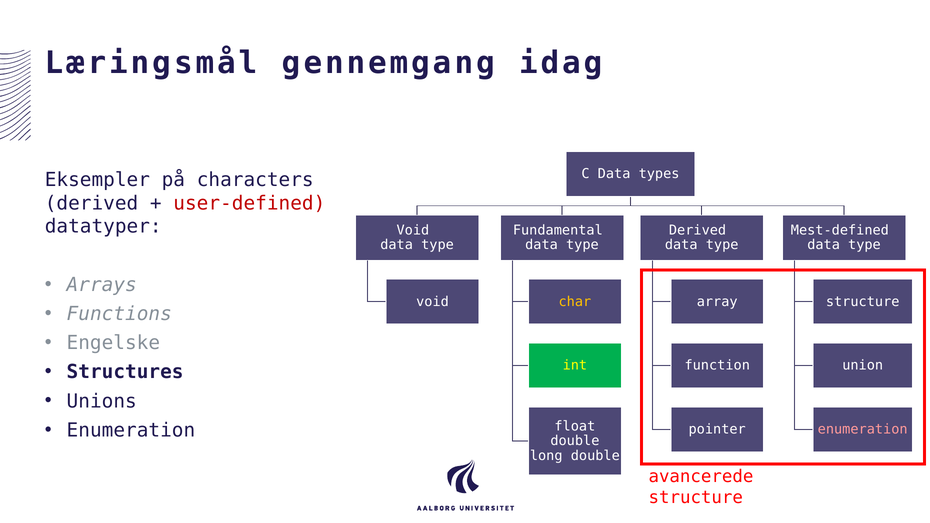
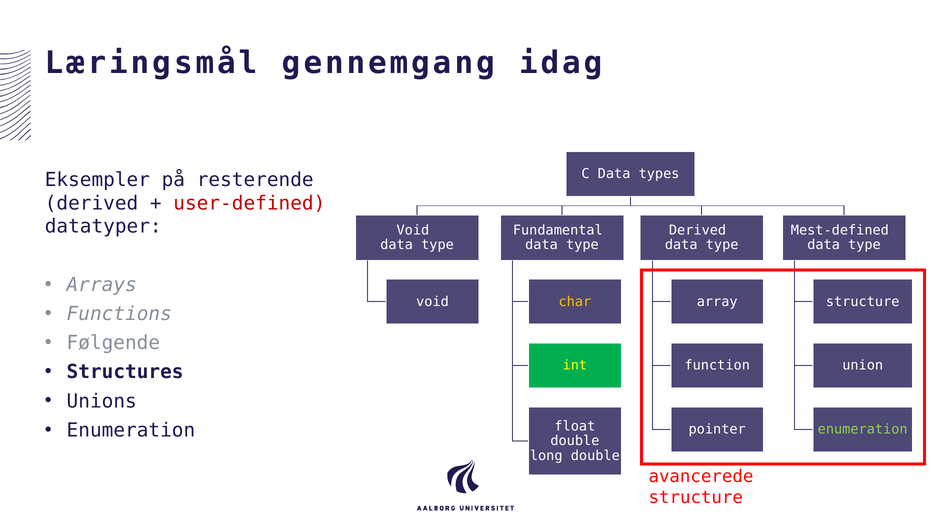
characters: characters -> resterende
Engelske: Engelske -> Følgende
enumeration at (863, 429) colour: pink -> light green
